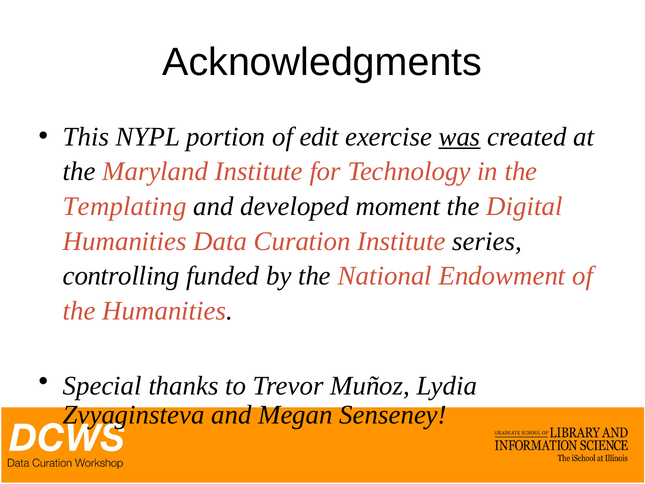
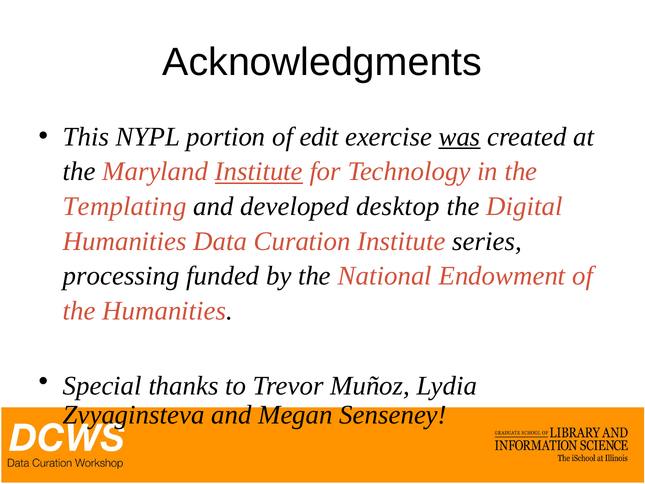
Institute at (259, 171) underline: none -> present
moment: moment -> desktop
controlling: controlling -> processing
